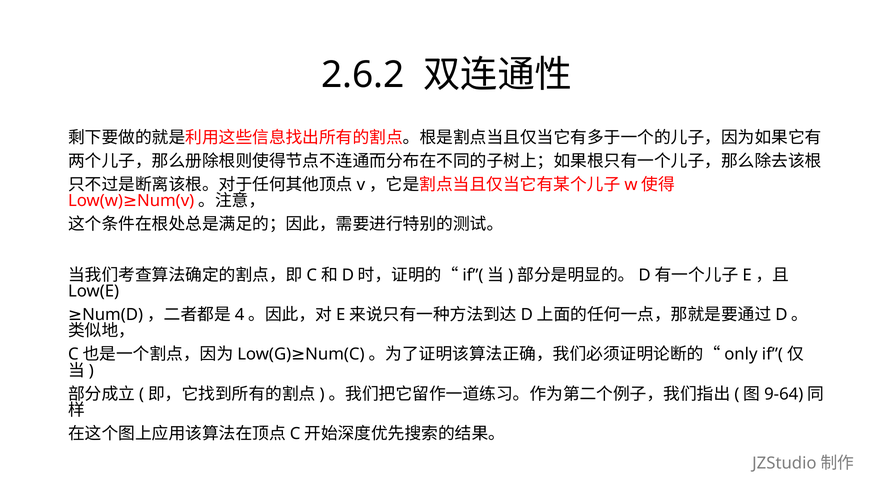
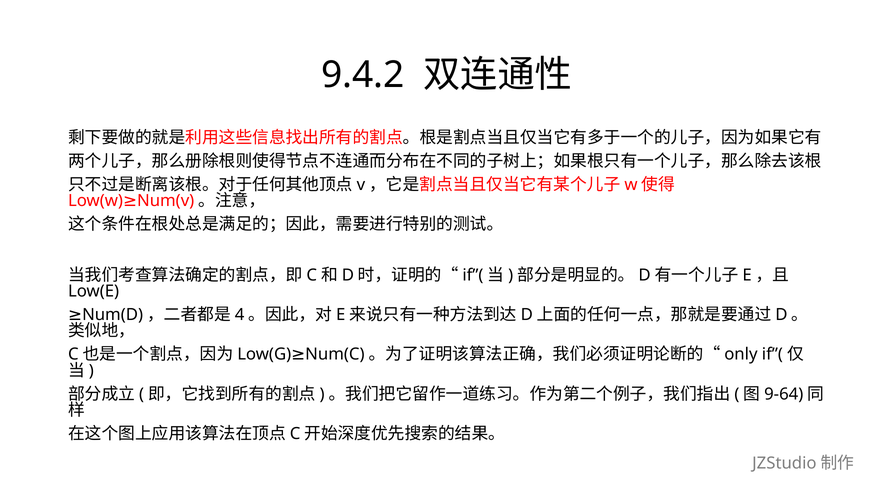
2.6.2: 2.6.2 -> 9.4.2
